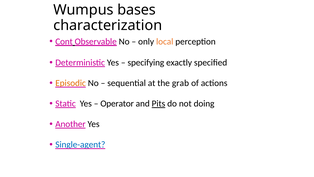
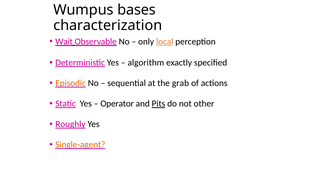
Cont: Cont -> Wait
local underline: none -> present
specifying: specifying -> algorithm
doing: doing -> other
Another: Another -> Roughly
Single-agent colour: blue -> orange
